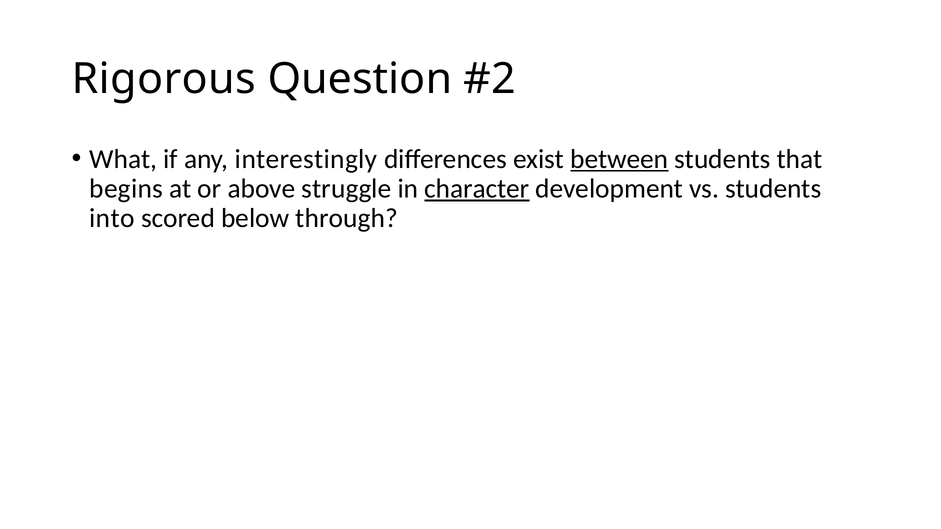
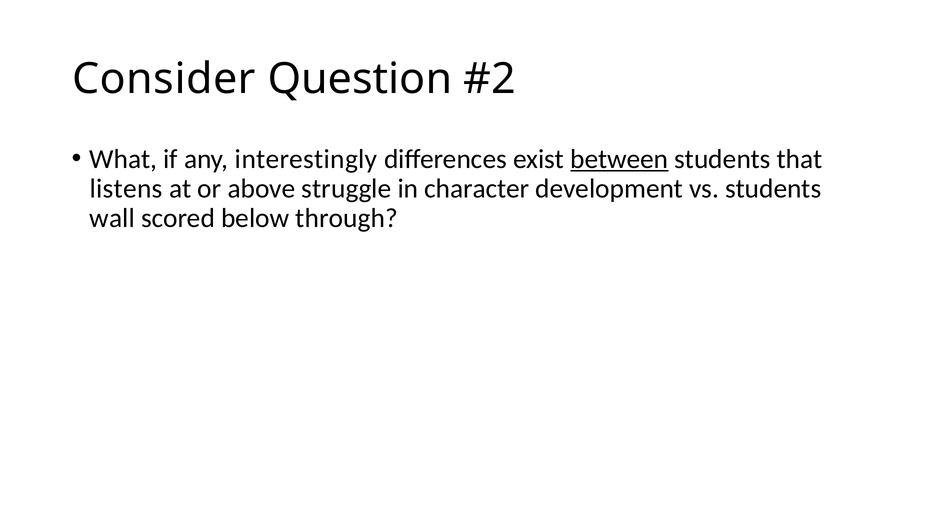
Rigorous: Rigorous -> Consider
begins: begins -> listens
character underline: present -> none
into: into -> wall
